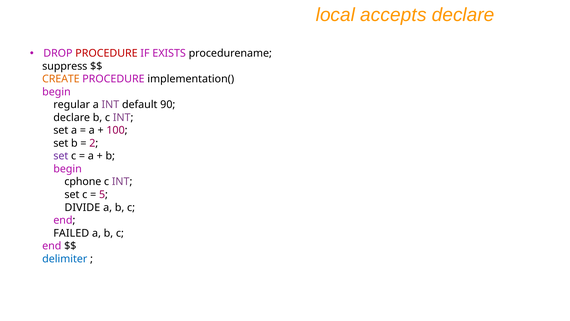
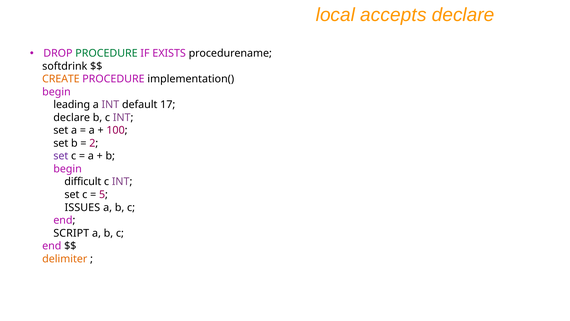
PROCEDURE at (106, 53) colour: red -> green
suppress: suppress -> softdrink
regular: regular -> leading
90: 90 -> 17
cphone: cphone -> difficult
DIVIDE: DIVIDE -> ISSUES
FAILED: FAILED -> SCRIPT
delimiter colour: blue -> orange
